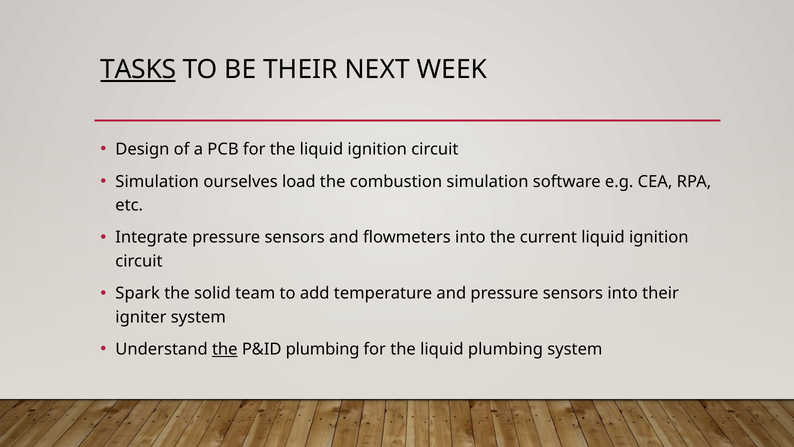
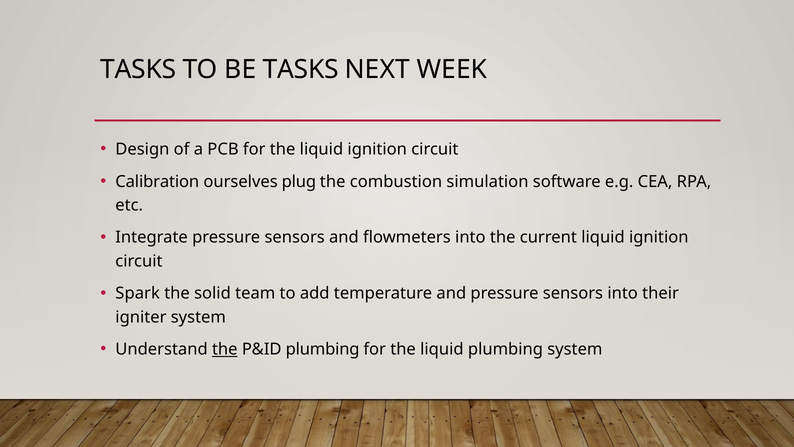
TASKS at (138, 70) underline: present -> none
BE THEIR: THEIR -> TASKS
Simulation at (157, 181): Simulation -> Calibration
load: load -> plug
